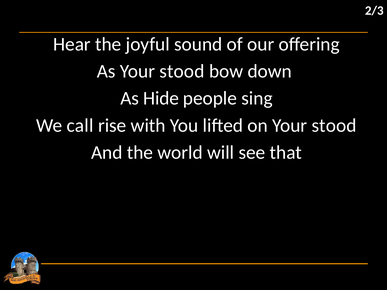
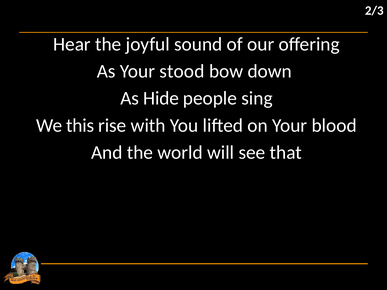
call: call -> this
on Your stood: stood -> blood
